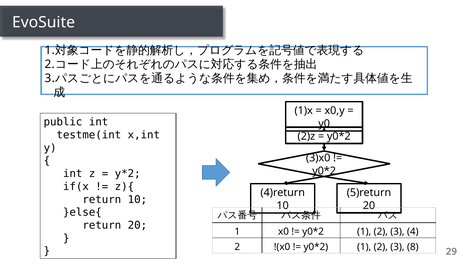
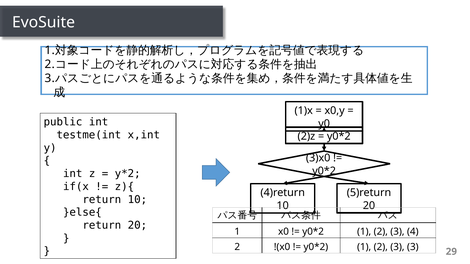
3 8: 8 -> 3
